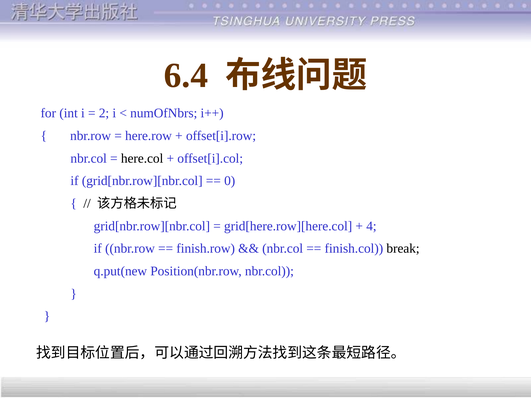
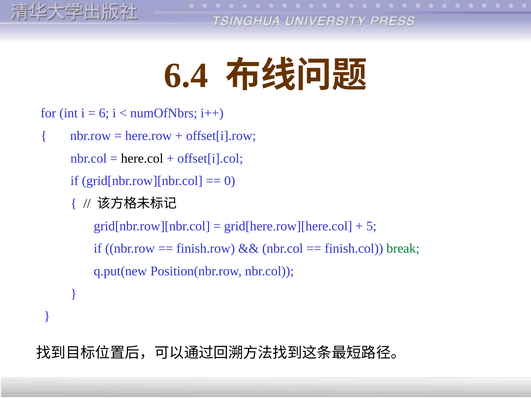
2: 2 -> 6
4: 4 -> 5
break colour: black -> green
